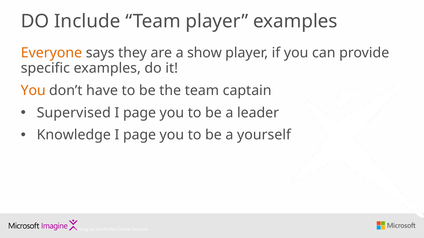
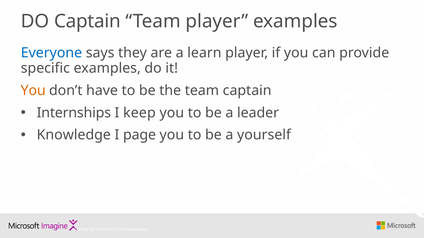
DO Include: Include -> Captain
Everyone colour: orange -> blue
show: show -> learn
Supervised: Supervised -> Internships
page at (140, 113): page -> keep
